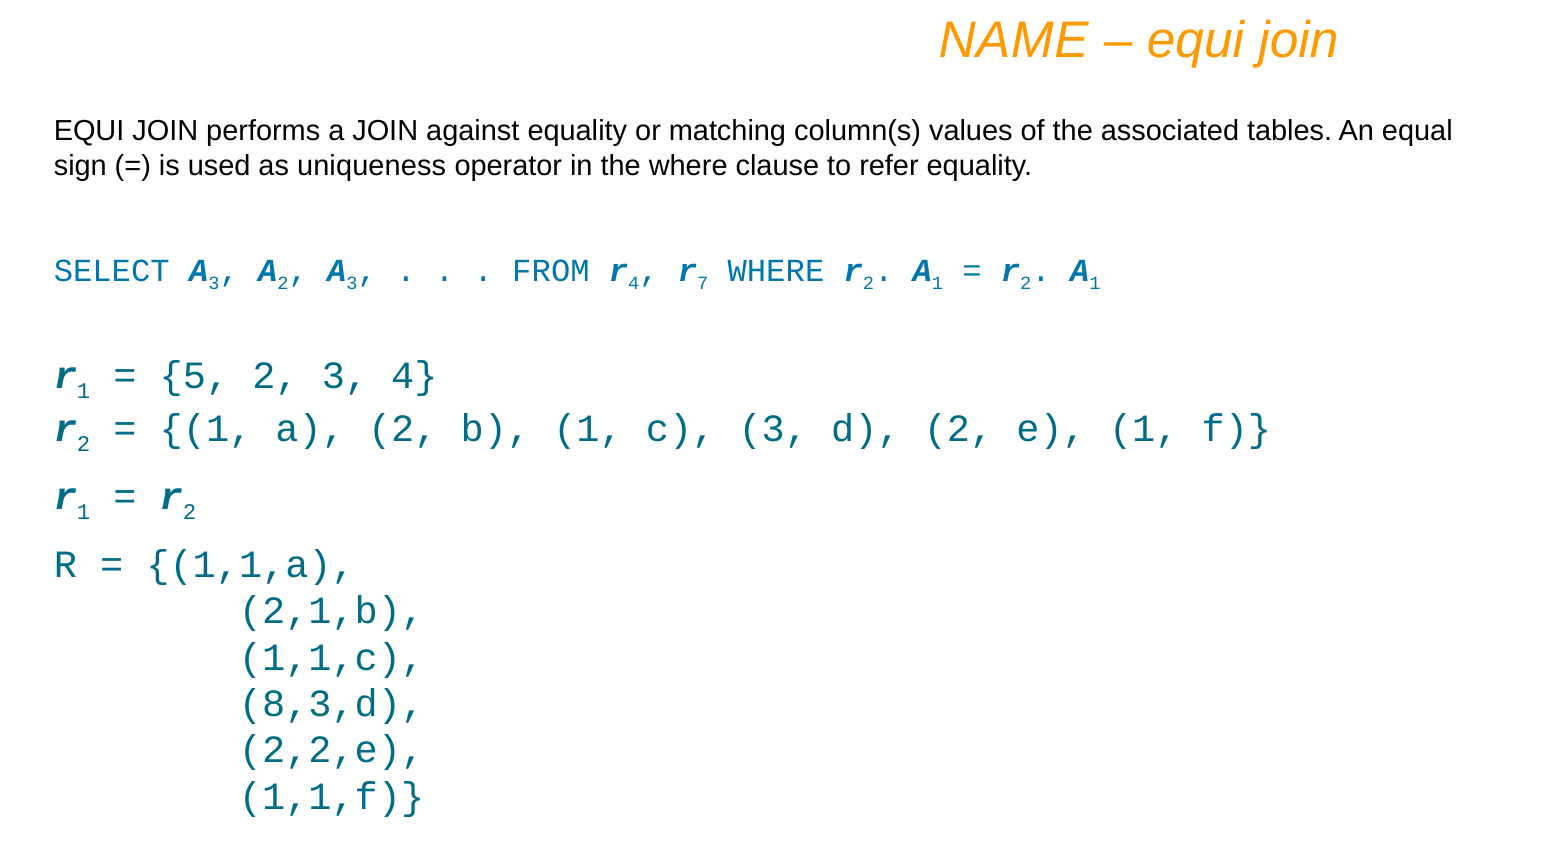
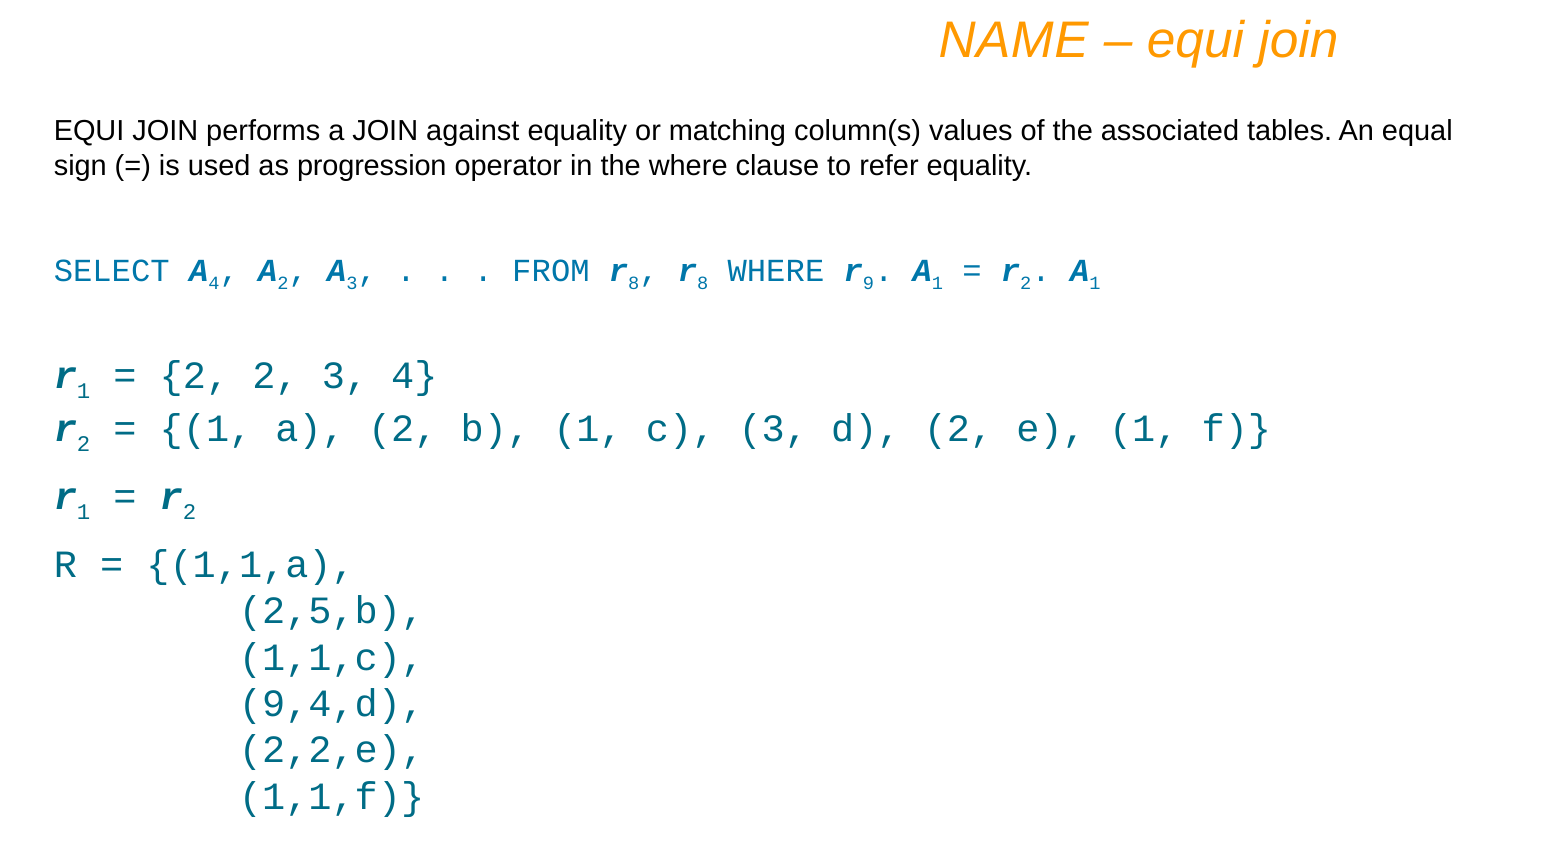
uniqueness: uniqueness -> progression
SELECT A 3: 3 -> 4
FROM r 4: 4 -> 8
7 at (703, 283): 7 -> 8
WHERE r 2: 2 -> 9
5 at (194, 376): 5 -> 2
2,1,b: 2,1,b -> 2,5,b
8,3,d: 8,3,d -> 9,4,d
